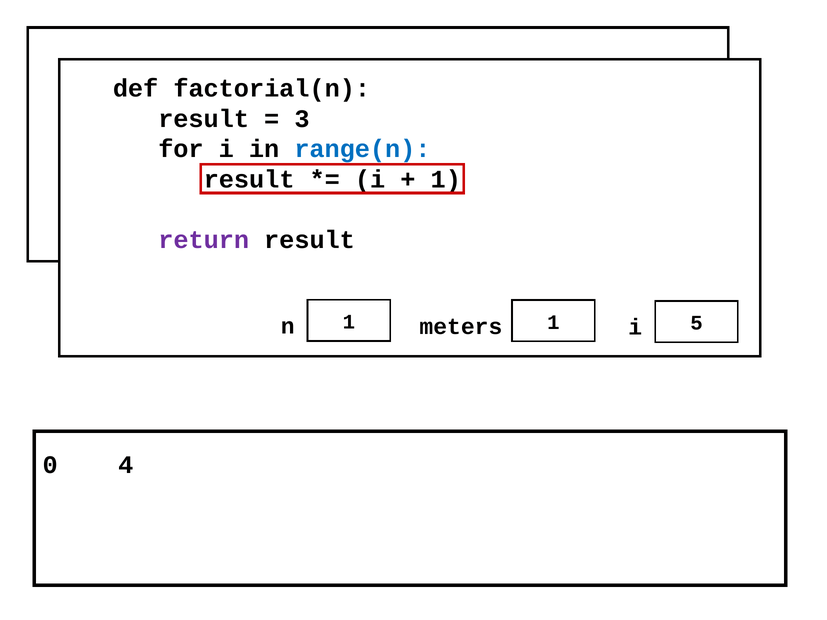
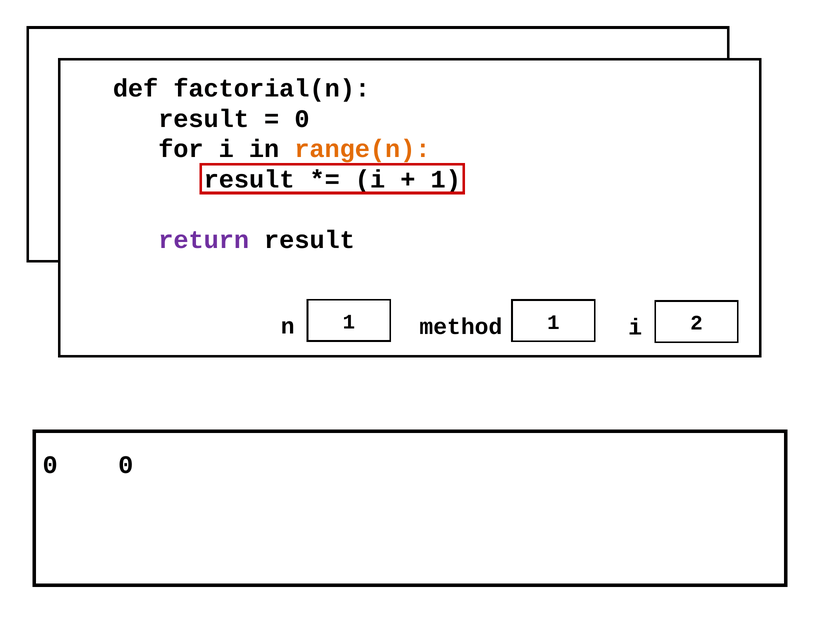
3 at (302, 119): 3 -> 0
range(n colour: blue -> orange
5: 5 -> 2
meters: meters -> method
0 4: 4 -> 0
